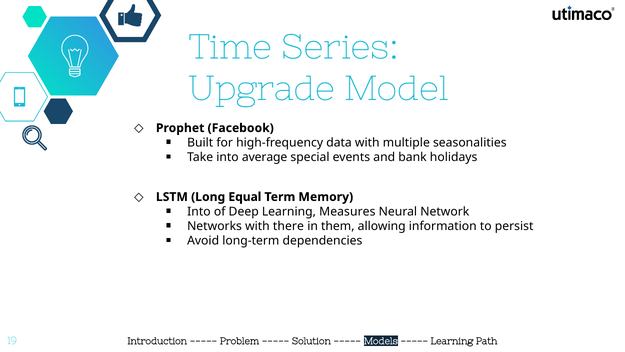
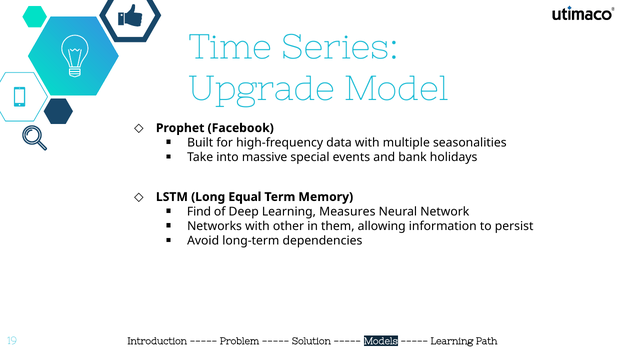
average: average -> massive
Into at (199, 211): Into -> Find
there: there -> other
